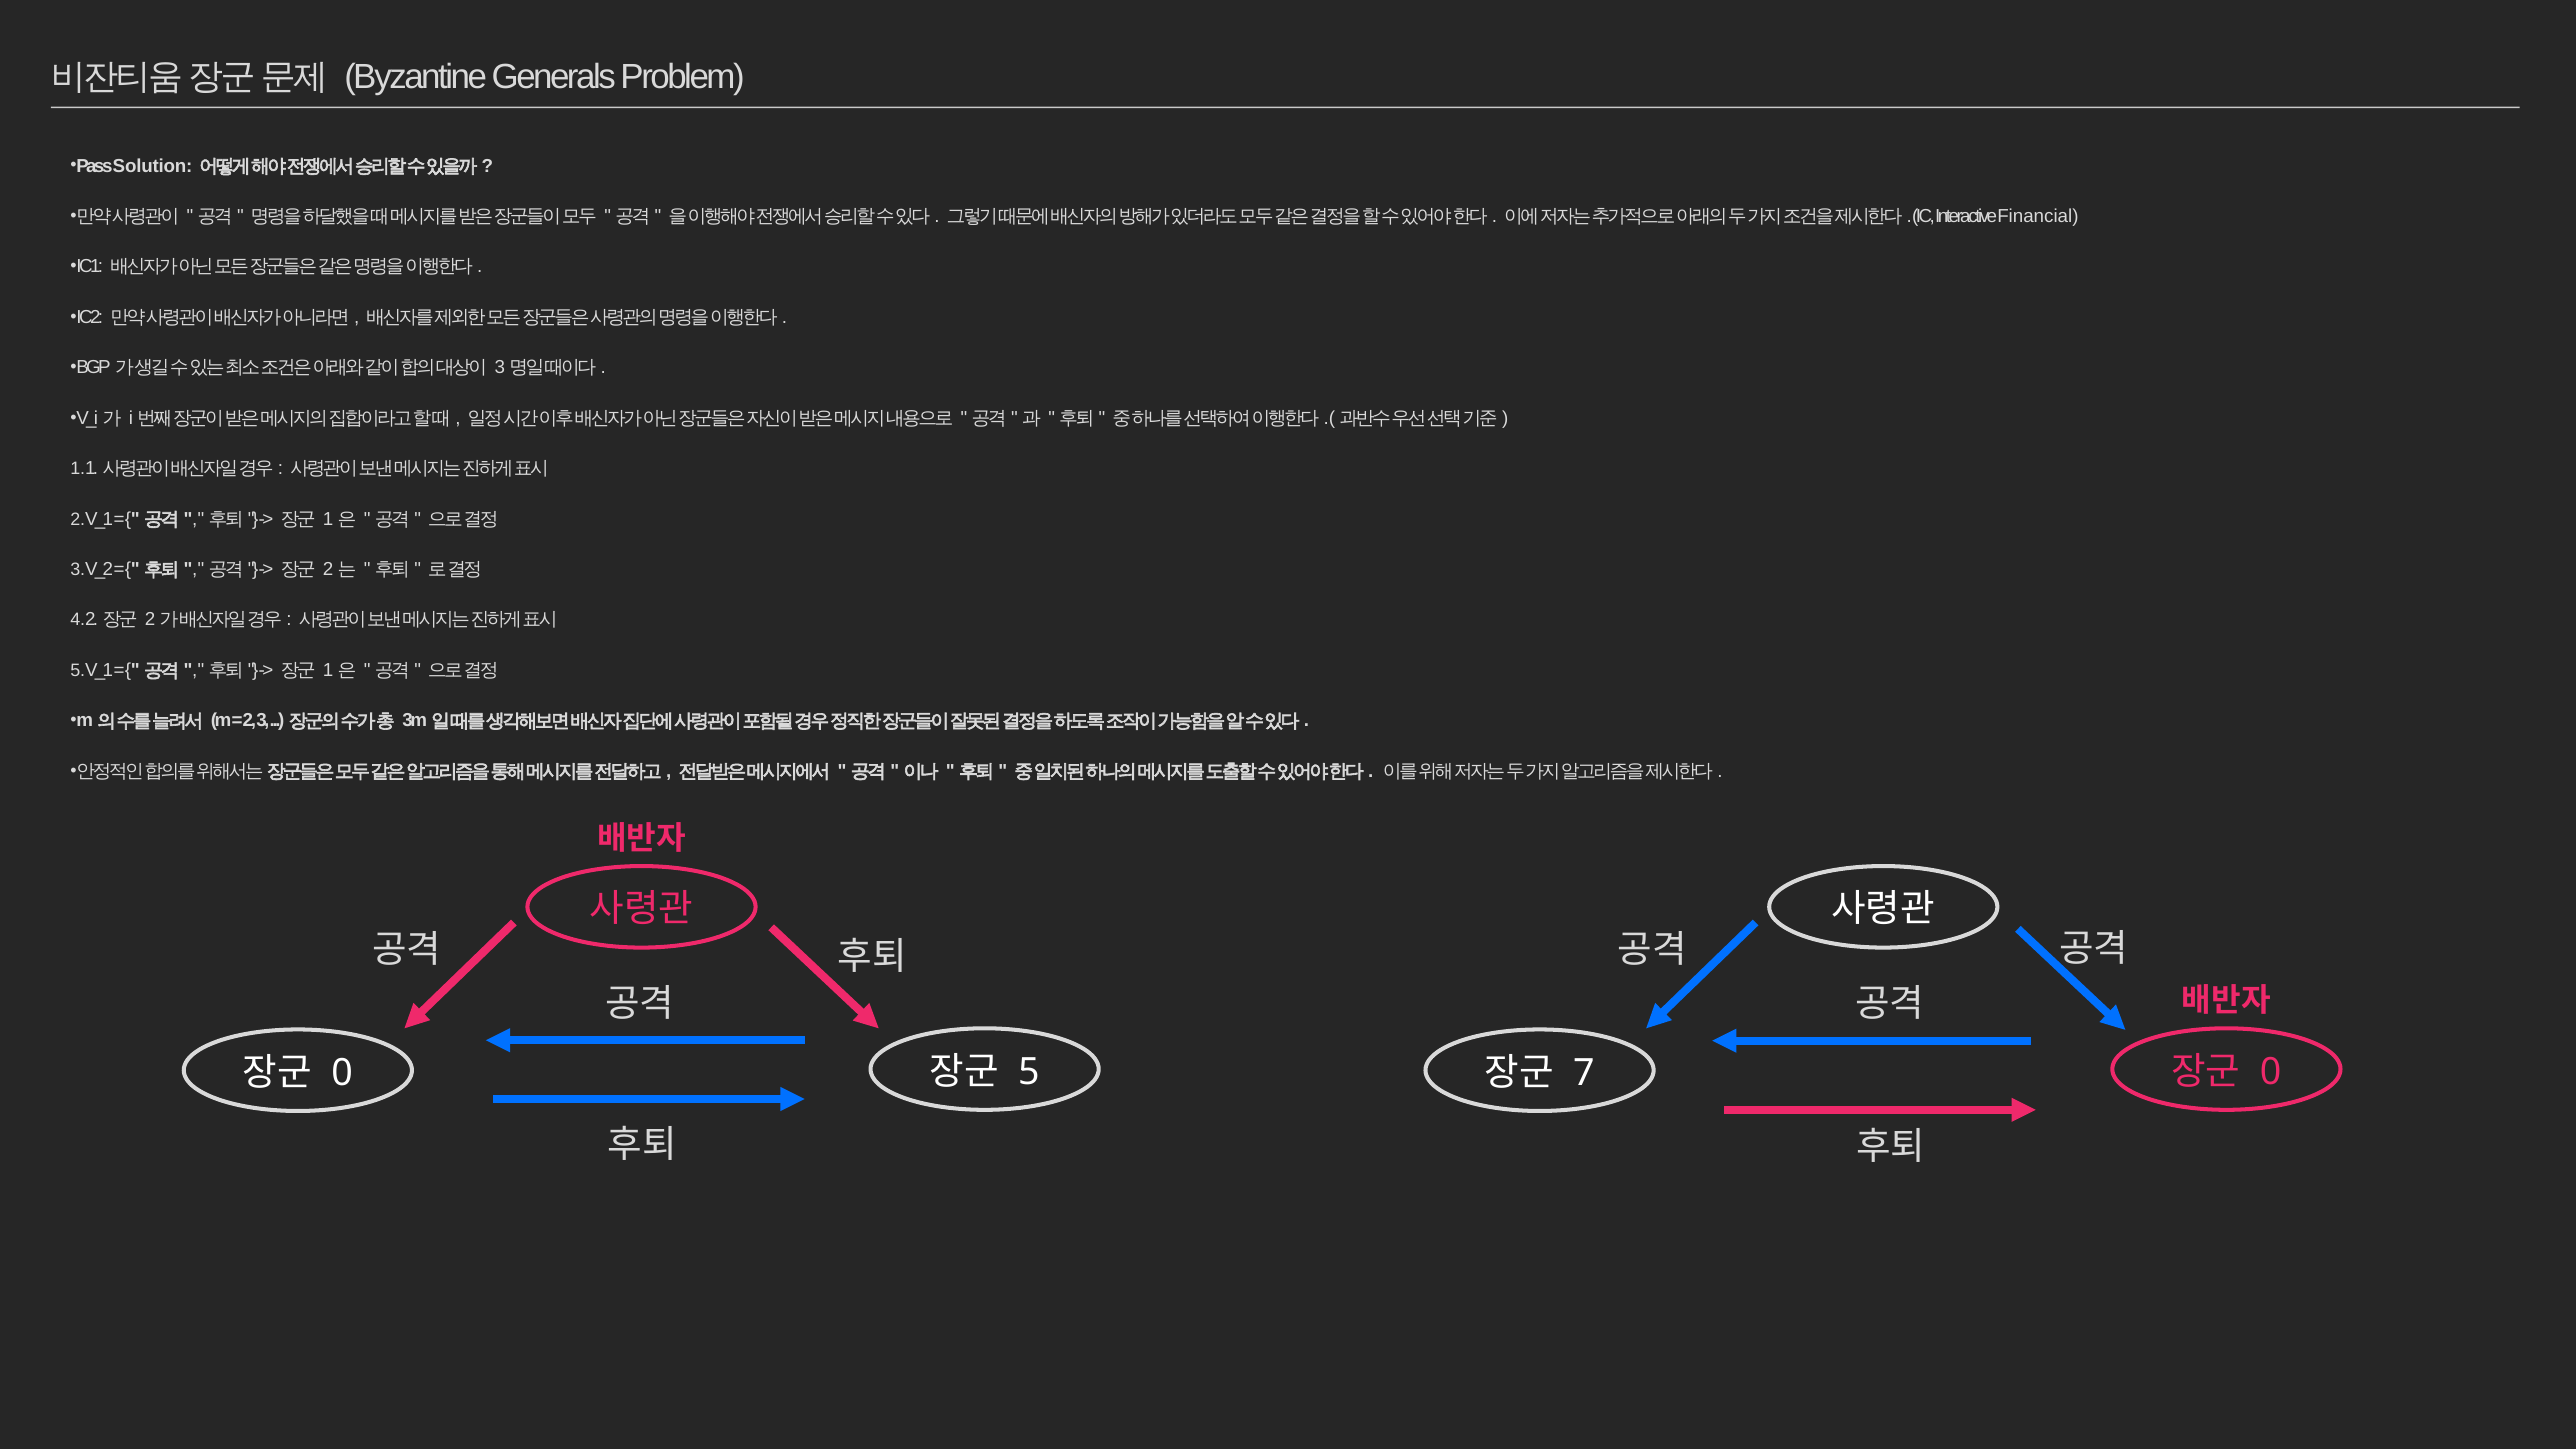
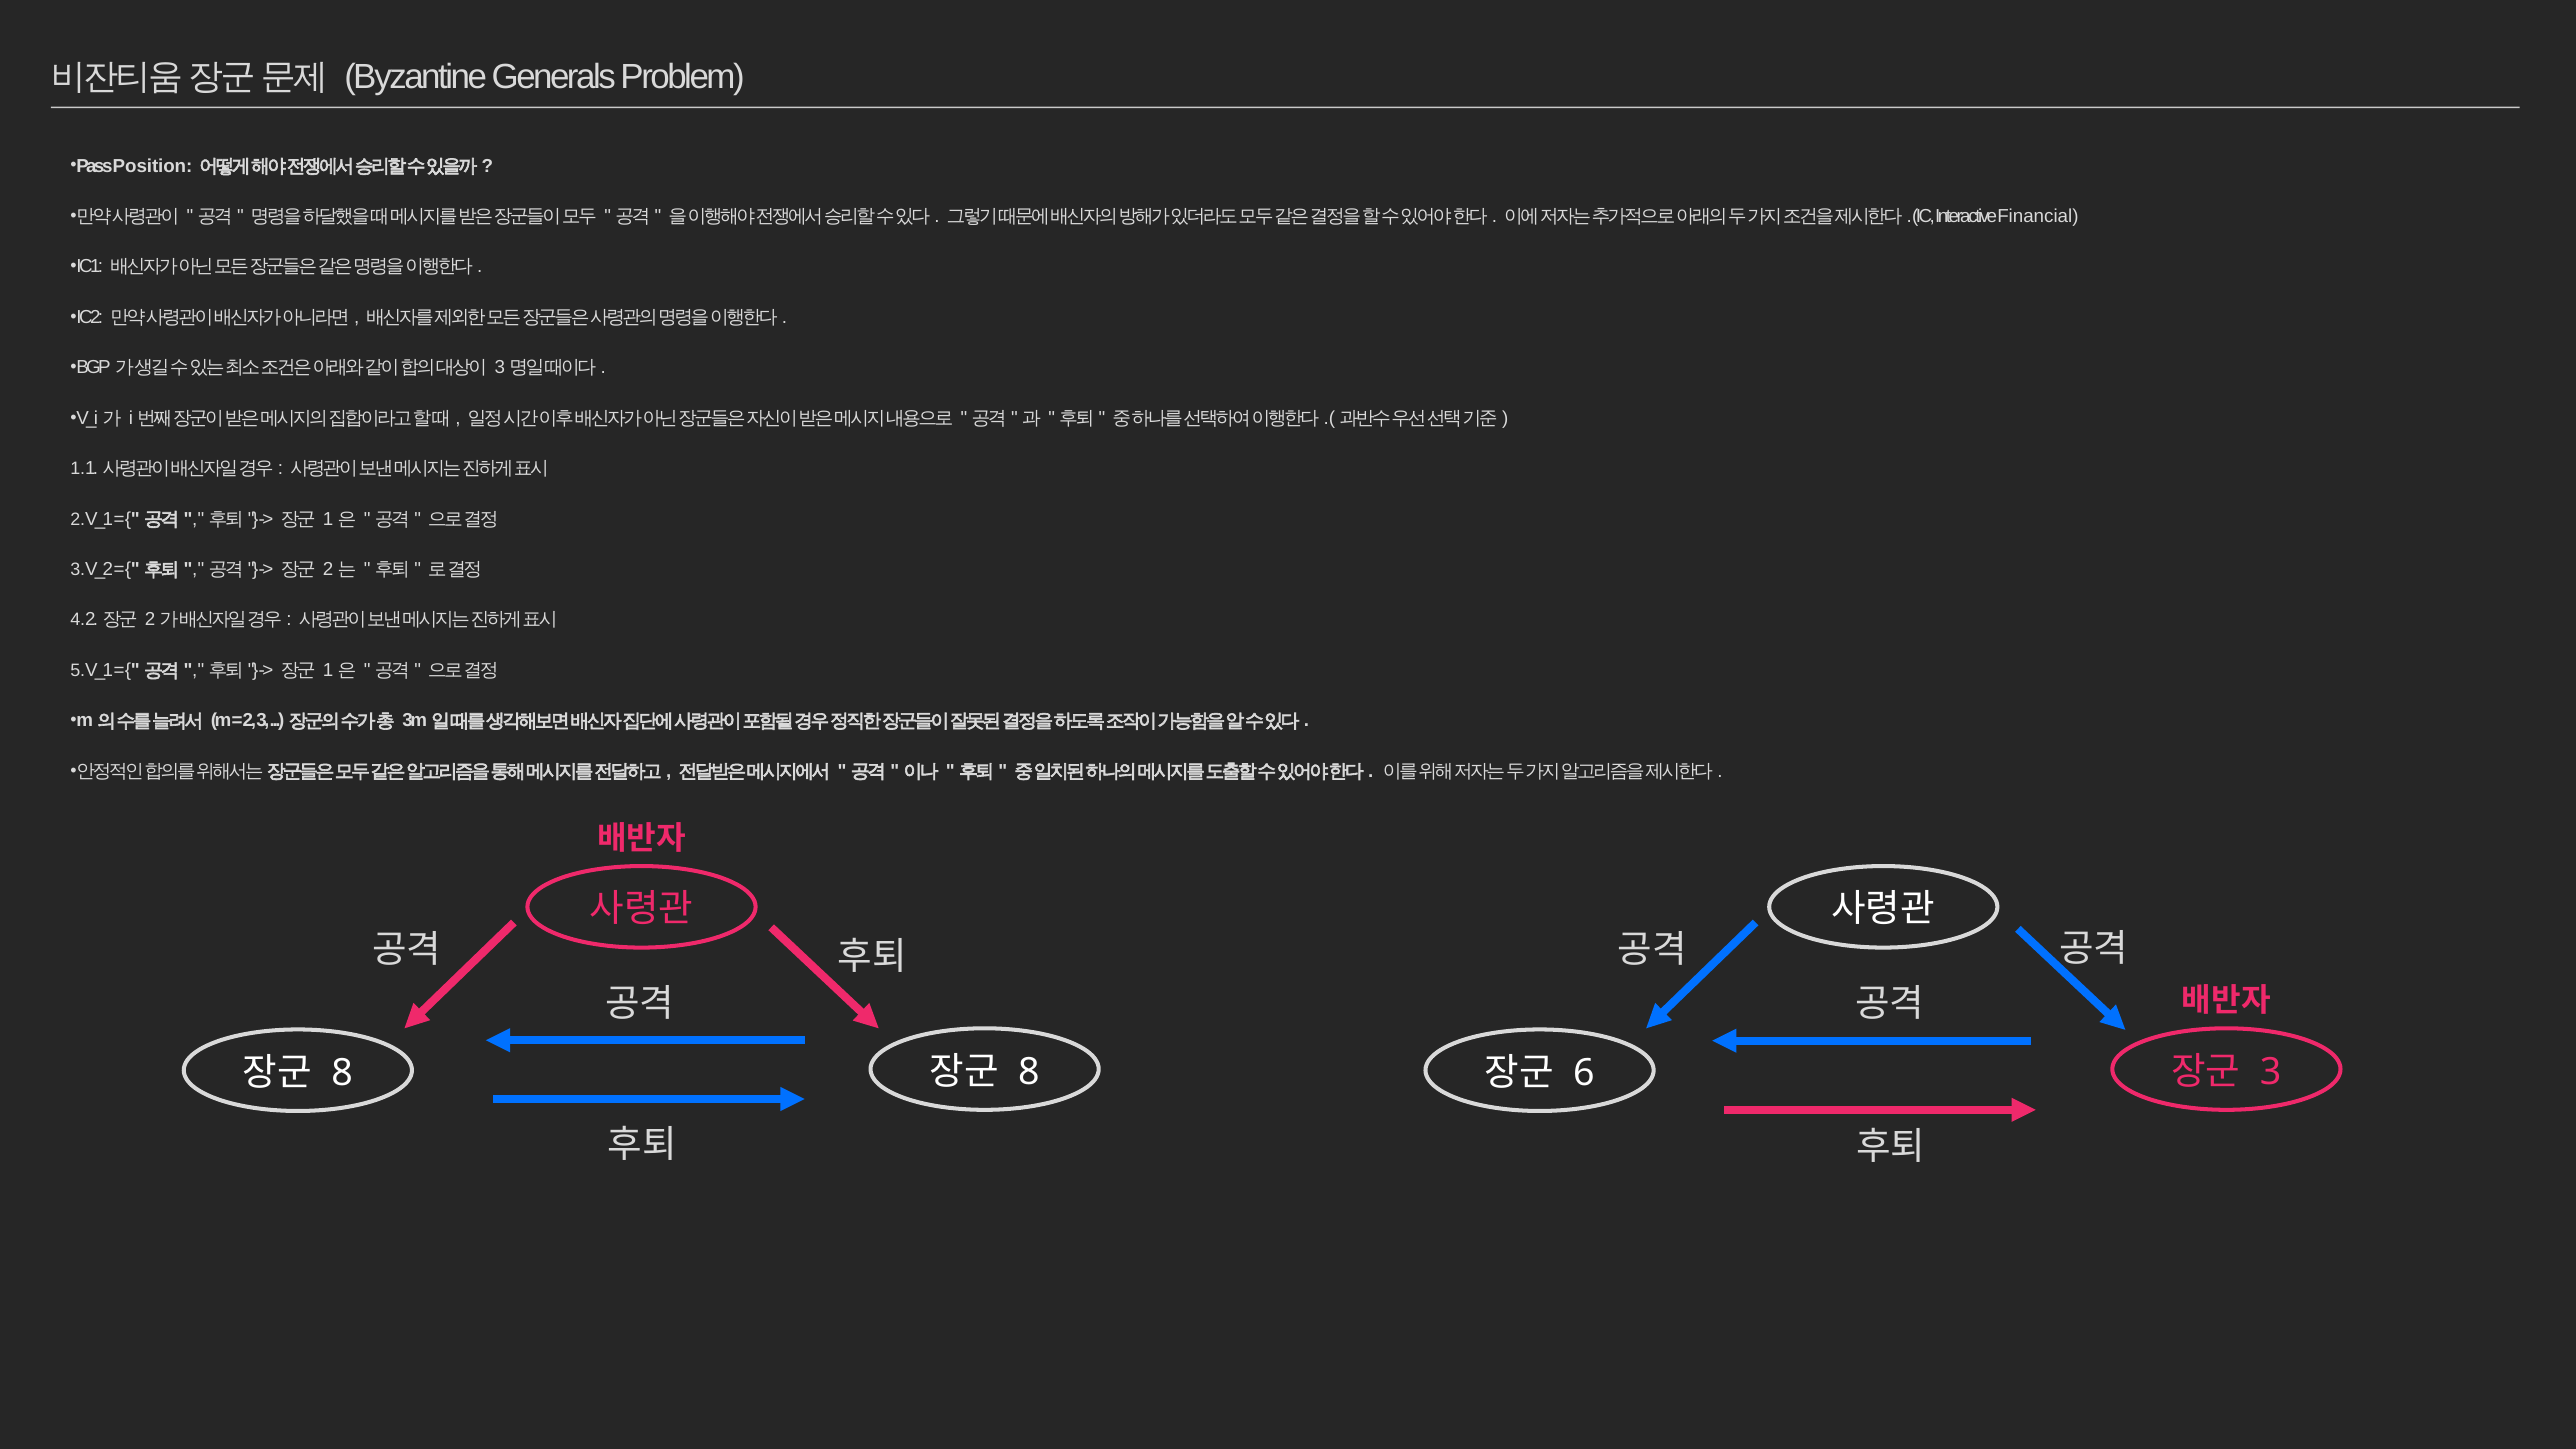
Solution: Solution -> Position
5 at (1029, 1072): 5 -> 8
0 at (2271, 1072): 0 -> 3
0 at (342, 1073): 0 -> 8
7: 7 -> 6
